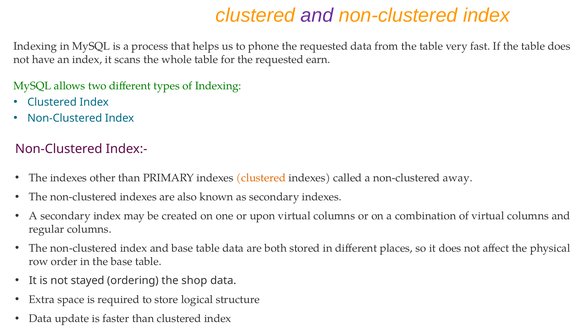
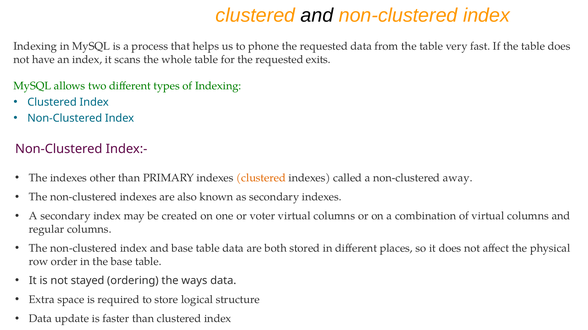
and at (317, 15) colour: purple -> black
earn: earn -> exits
upon: upon -> voter
shop: shop -> ways
